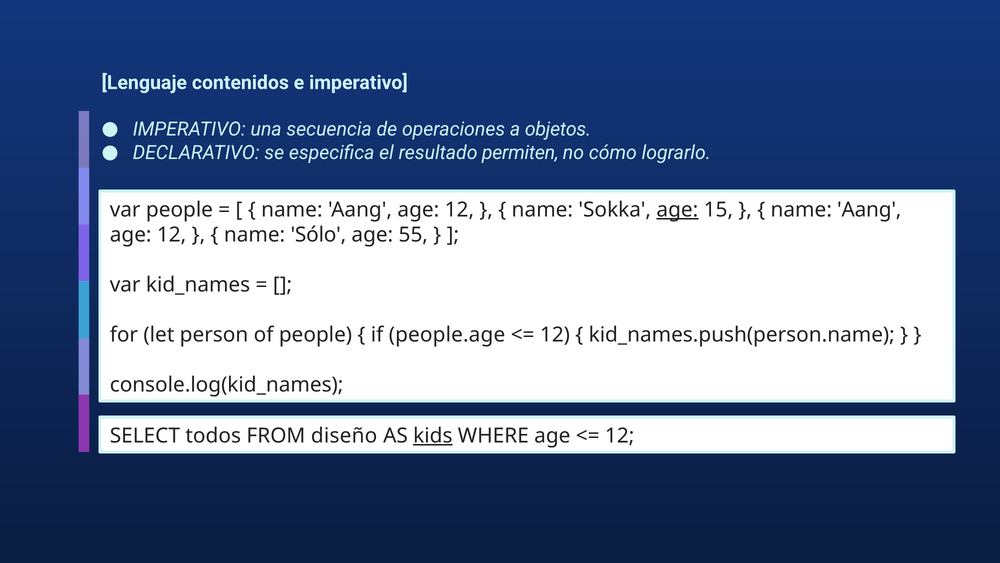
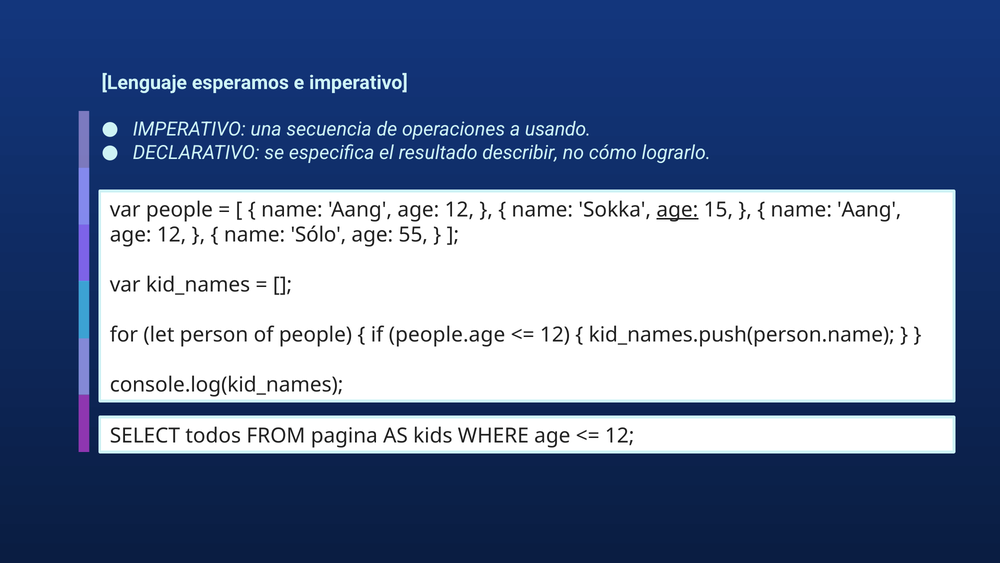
contenidos: contenidos -> esperamos
objetos: objetos -> usando
permiten: permiten -> describir
diseño: diseño -> pagina
kids underline: present -> none
